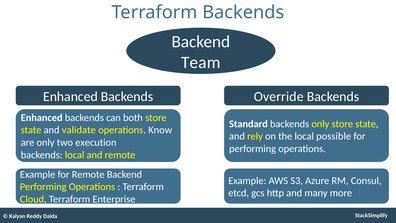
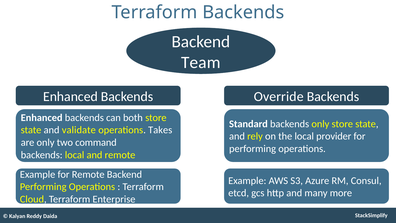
Know: Know -> Takes
possible: possible -> provider
execution: execution -> command
